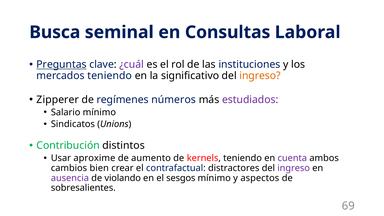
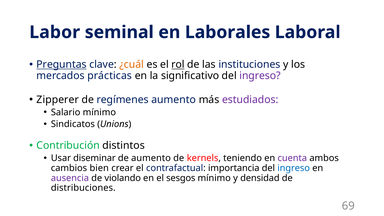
Busca: Busca -> Labor
Consultas: Consultas -> Laborales
¿cuál colour: purple -> orange
rol underline: none -> present
mercados teniendo: teniendo -> prácticas
ingreso at (260, 76) colour: orange -> purple
regímenes números: números -> aumento
aproxime: aproxime -> diseminar
distractores: distractores -> importancia
ingreso at (294, 168) colour: purple -> blue
aspectos: aspectos -> densidad
sobresalientes: sobresalientes -> distribuciones
